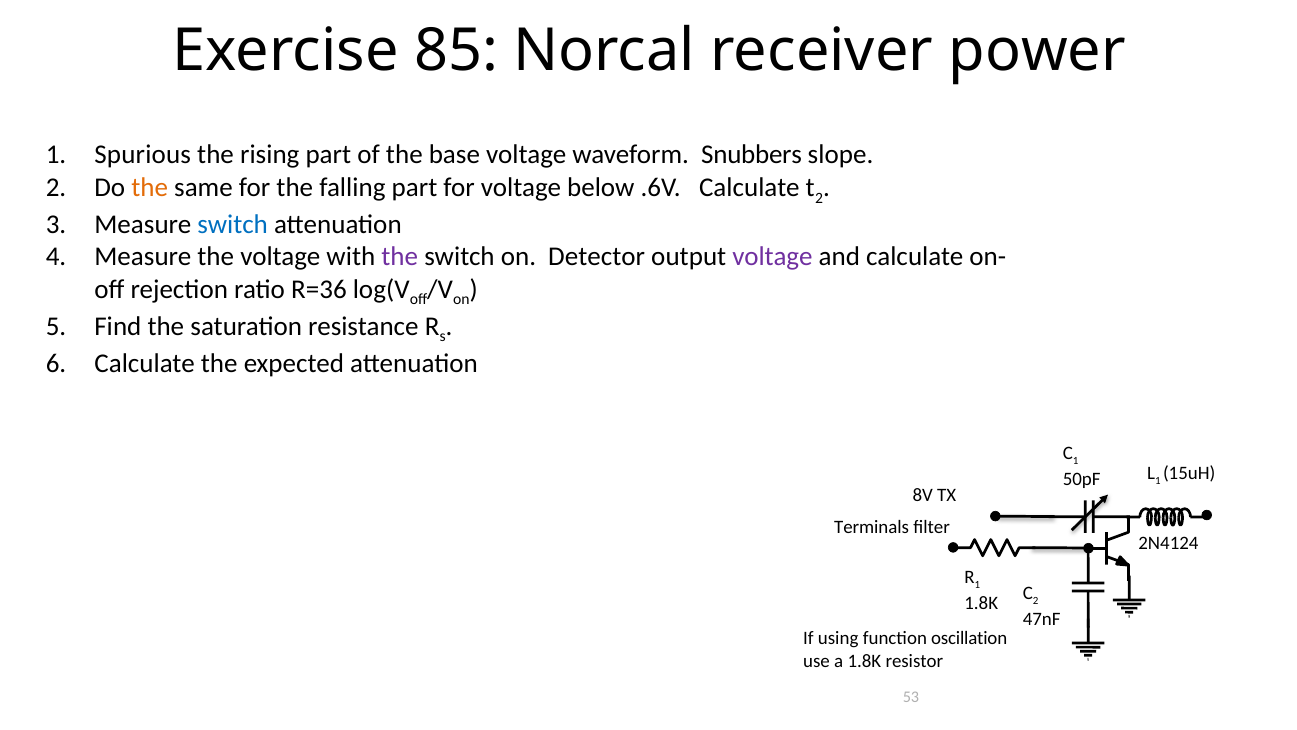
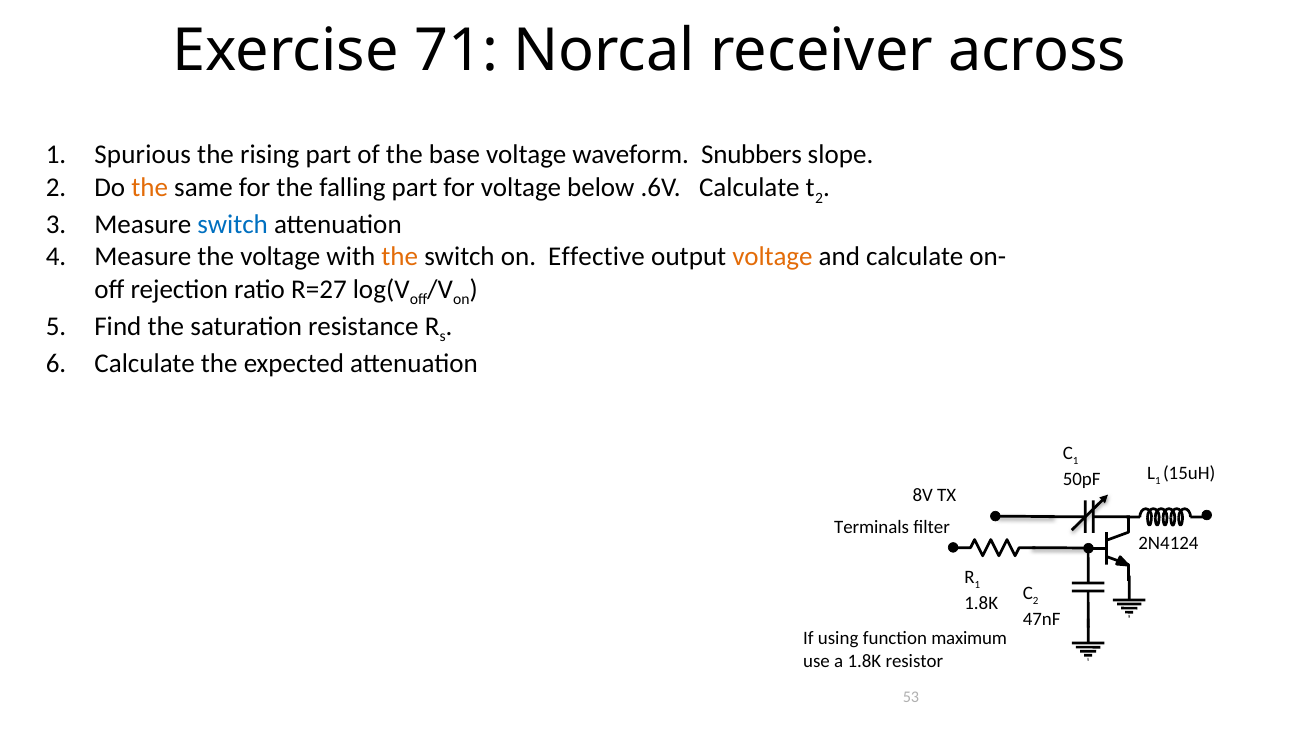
85: 85 -> 71
power: power -> across
the at (400, 257) colour: purple -> orange
Detector: Detector -> Effective
voltage at (772, 257) colour: purple -> orange
R=36: R=36 -> R=27
oscillation: oscillation -> maximum
